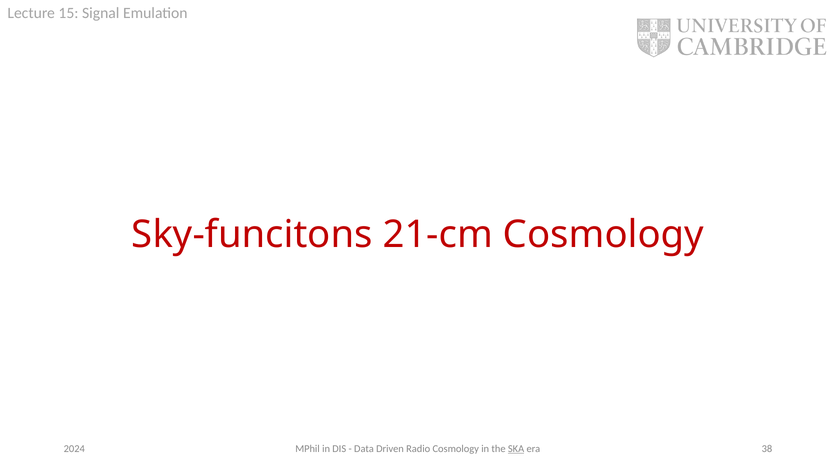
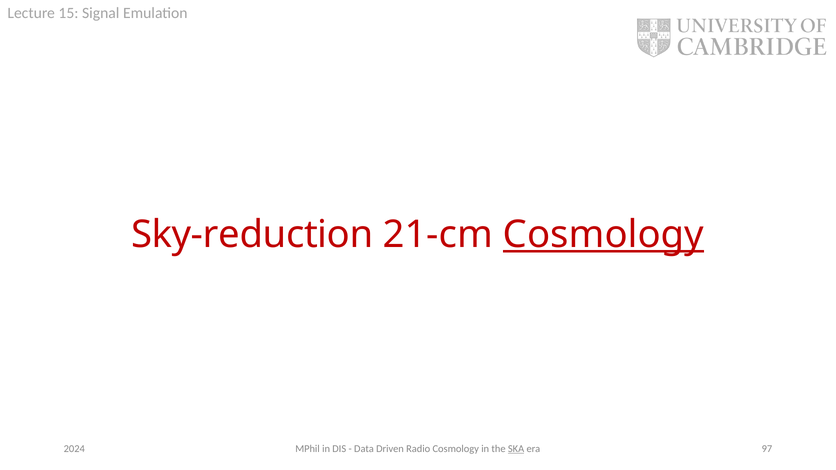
Sky-funcitons: Sky-funcitons -> Sky-reduction
Cosmology at (603, 235) underline: none -> present
38: 38 -> 97
